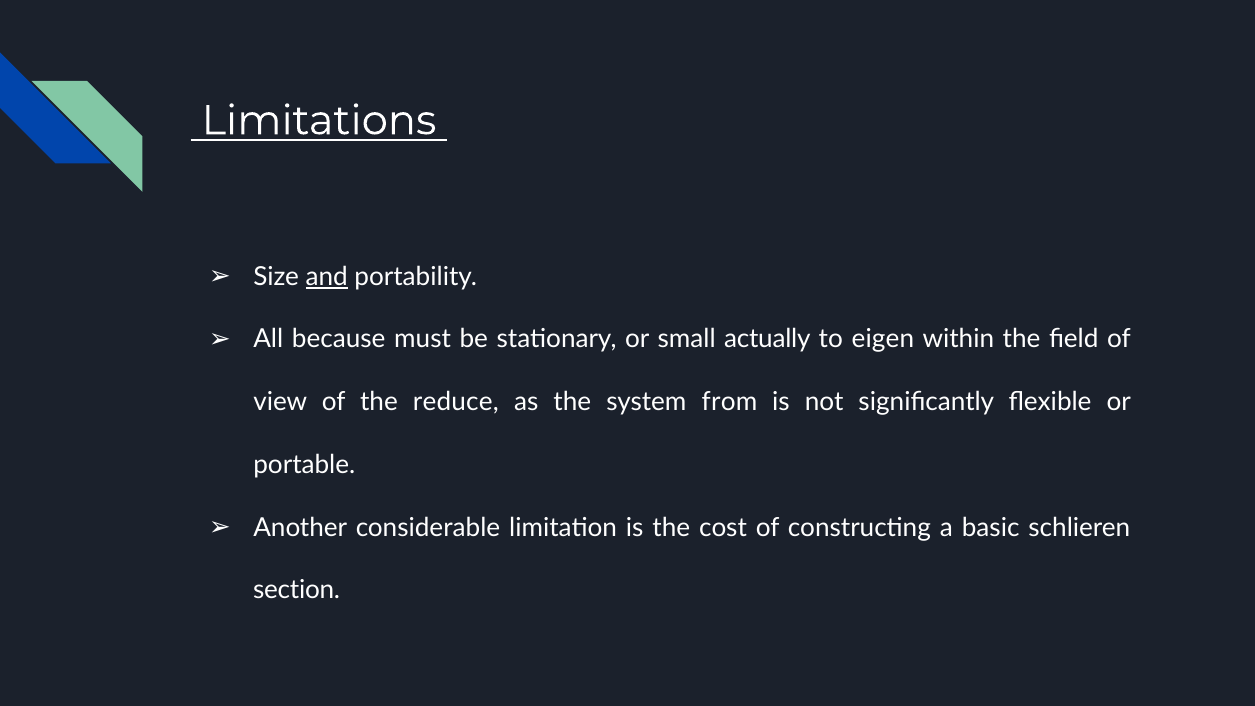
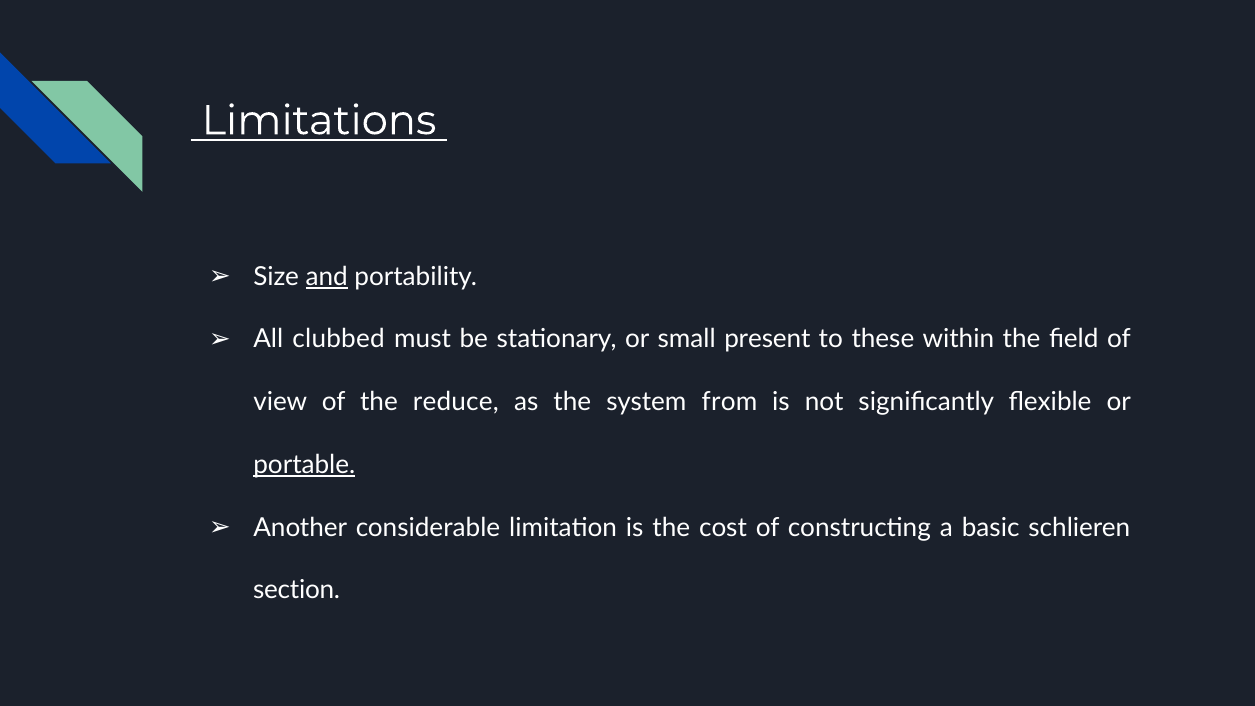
because: because -> clubbed
actually: actually -> present
eigen: eigen -> these
portable underline: none -> present
